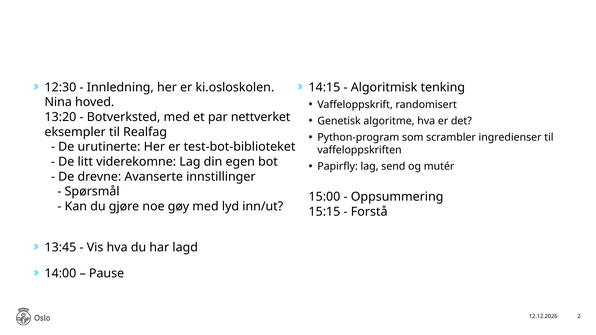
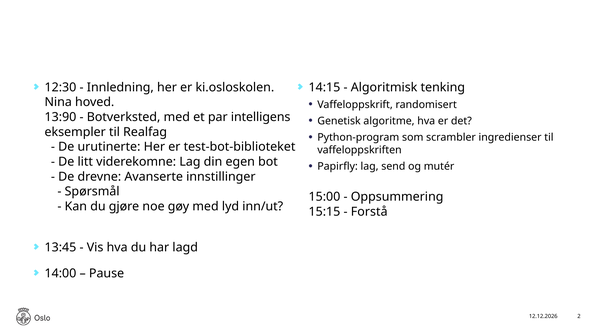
13:20: 13:20 -> 13:90
nettverket: nettverket -> intelligens
